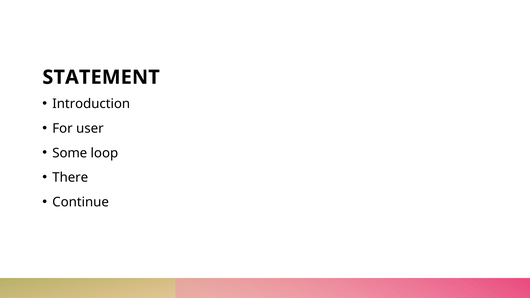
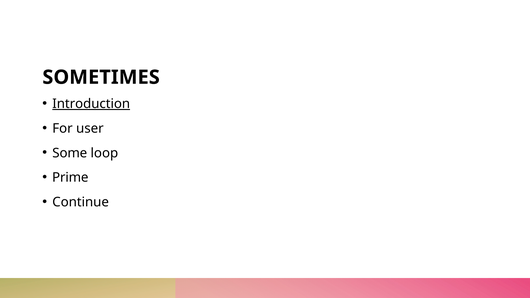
STATEMENT: STATEMENT -> SOMETIMES
Introduction underline: none -> present
There: There -> Prime
